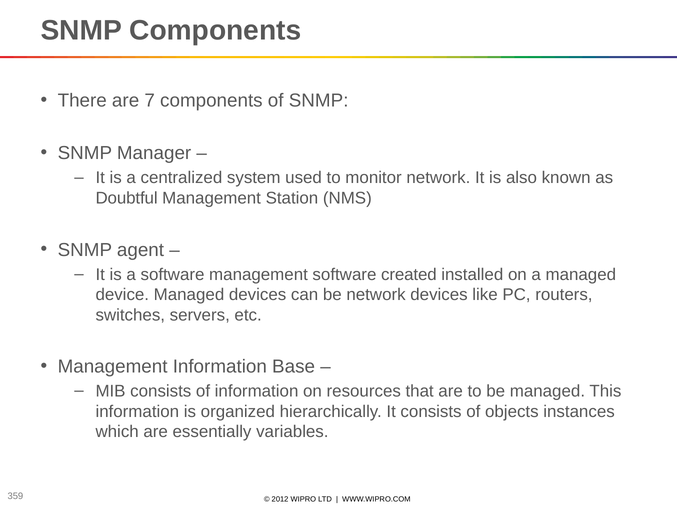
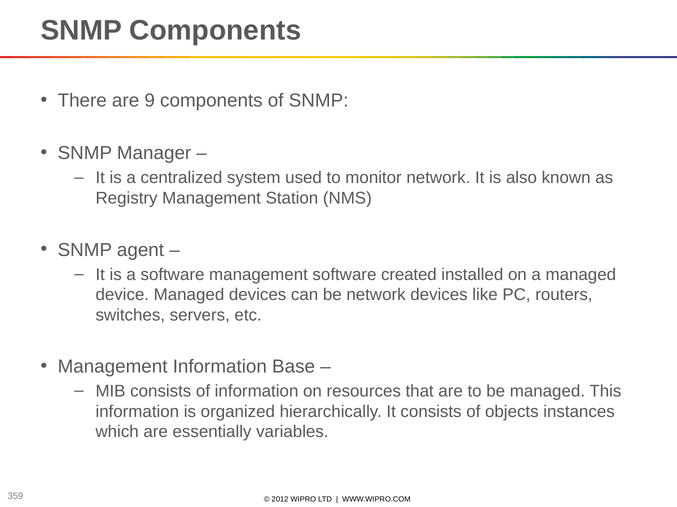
7: 7 -> 9
Doubtful: Doubtful -> Registry
